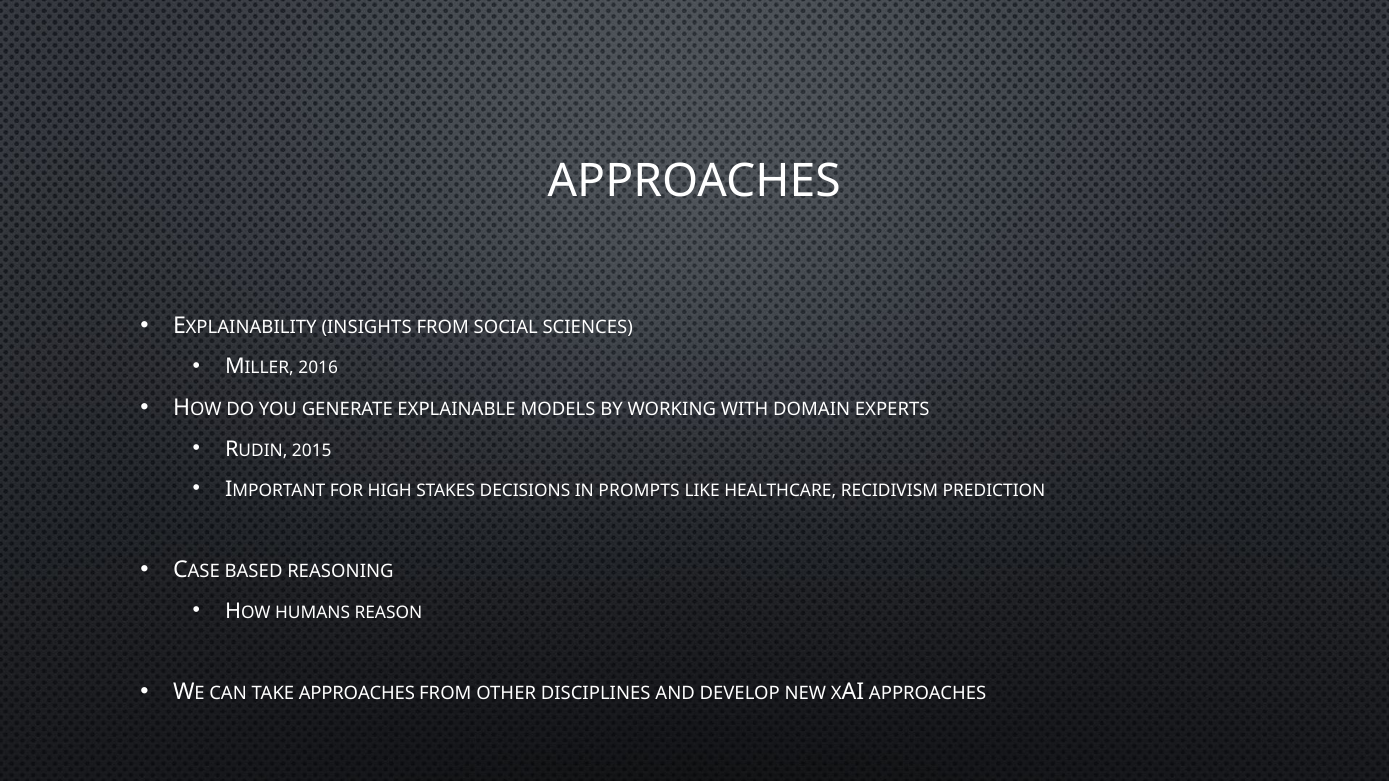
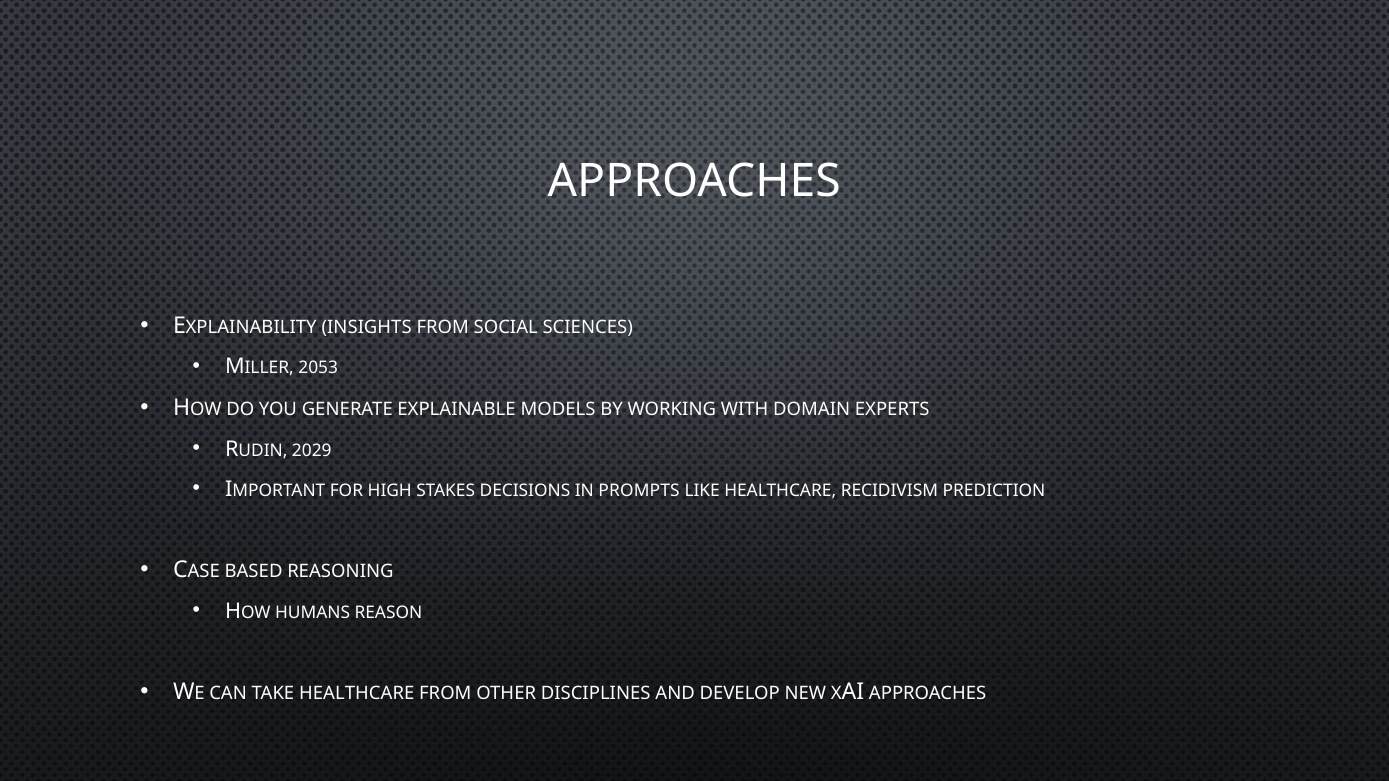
2016: 2016 -> 2053
2015: 2015 -> 2029
TAKE APPROACHES: APPROACHES -> HEALTHCARE
